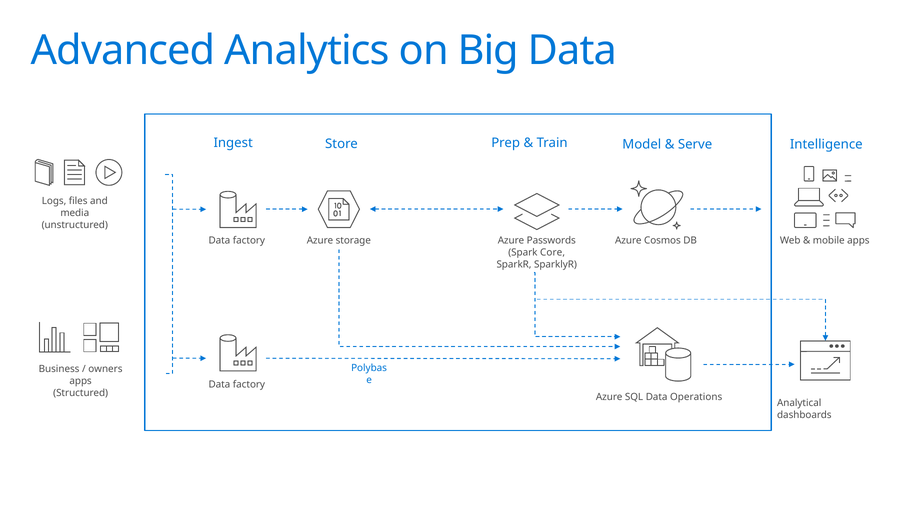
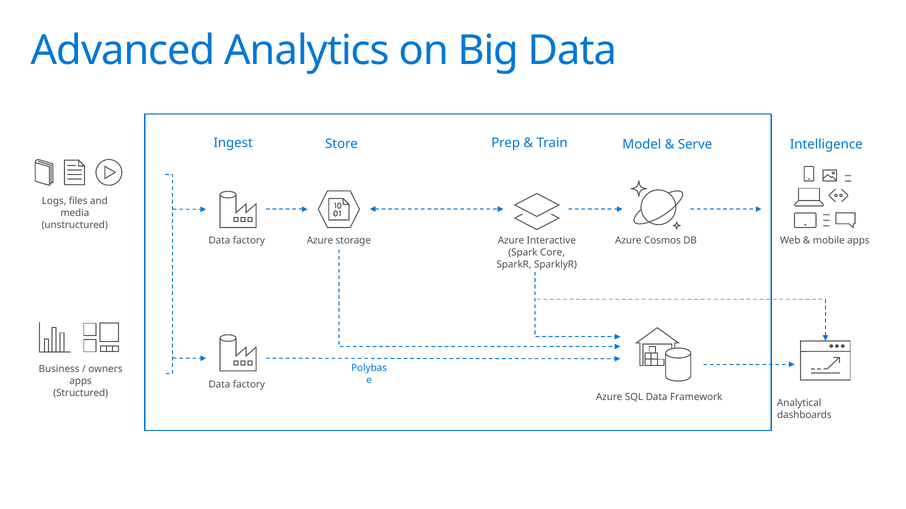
Passwords: Passwords -> Interactive
Operations: Operations -> Framework
